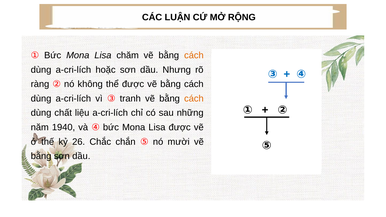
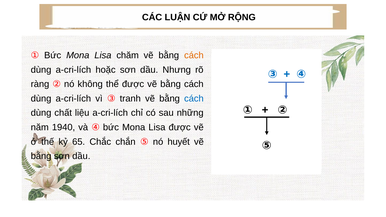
cách at (194, 99) colour: orange -> blue
26: 26 -> 65
mười: mười -> huyết
